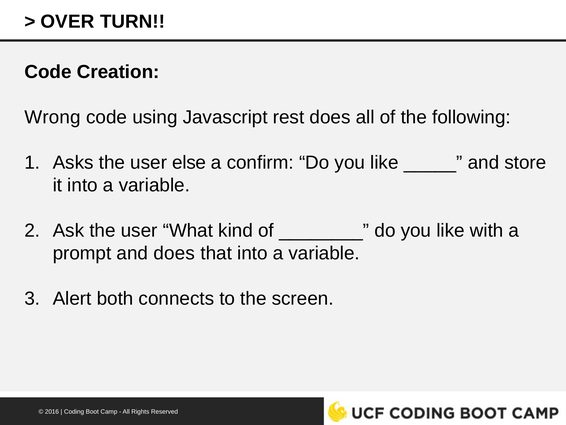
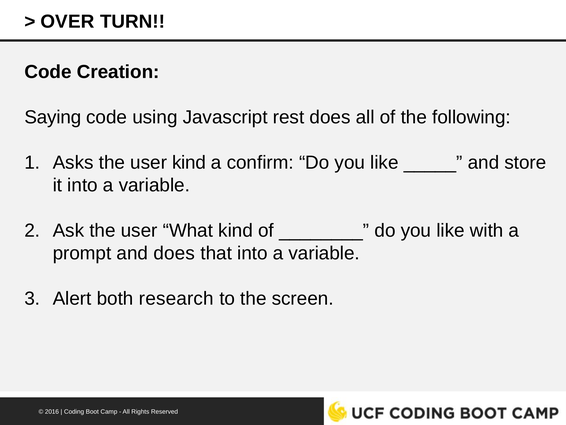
Wrong: Wrong -> Saying
user else: else -> kind
connects: connects -> research
